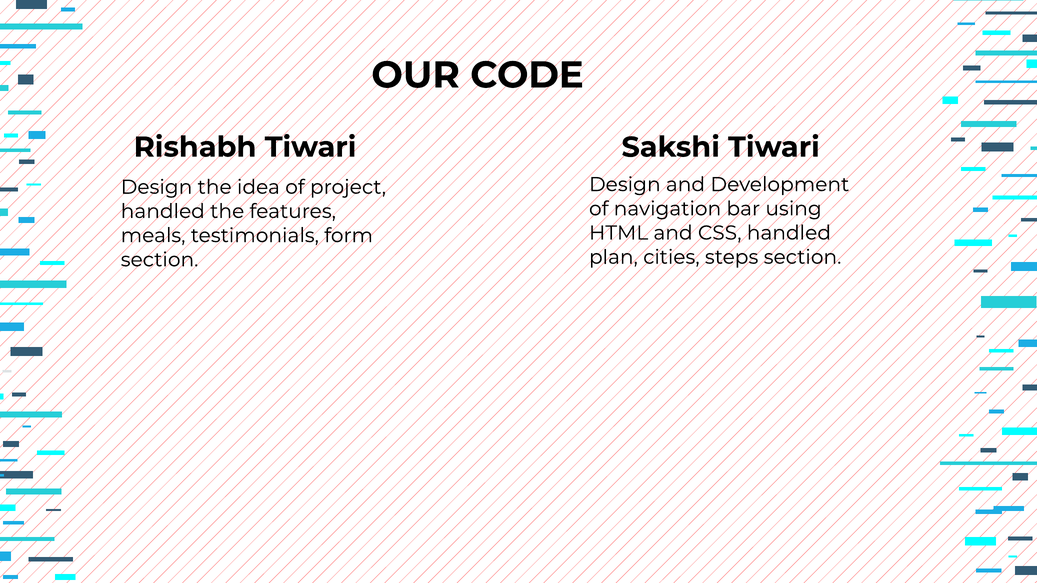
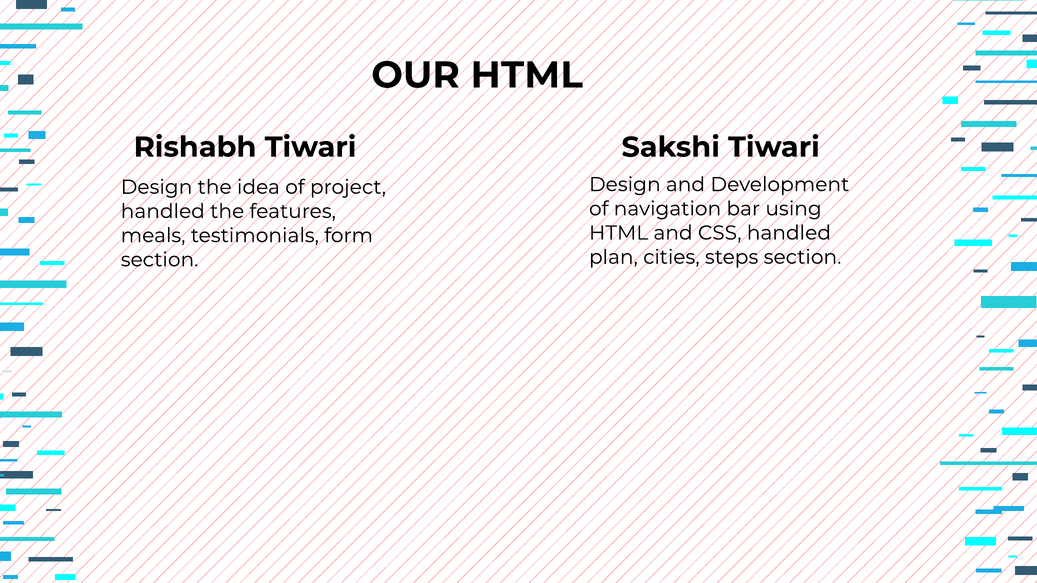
OUR CODE: CODE -> HTML
